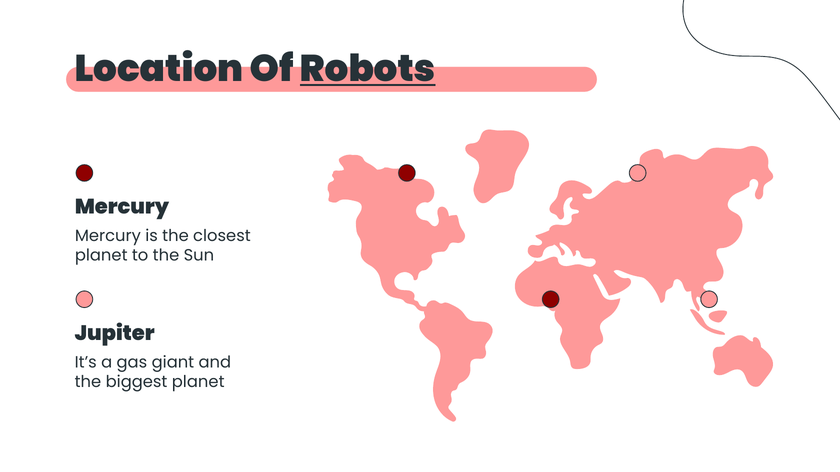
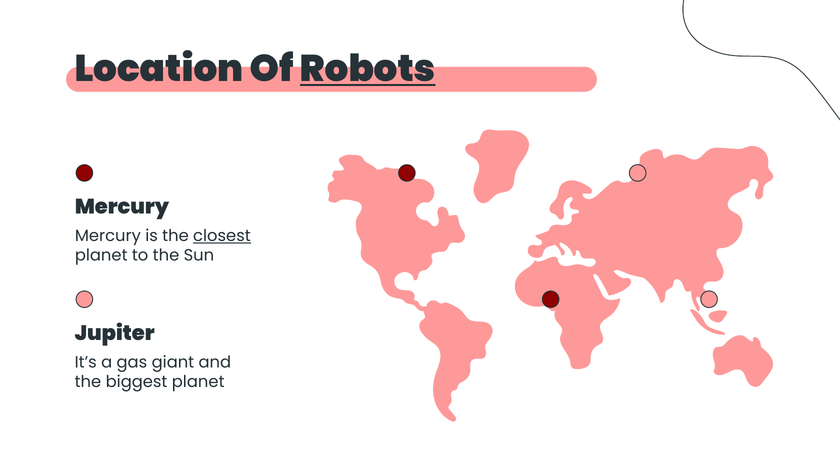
closest underline: none -> present
